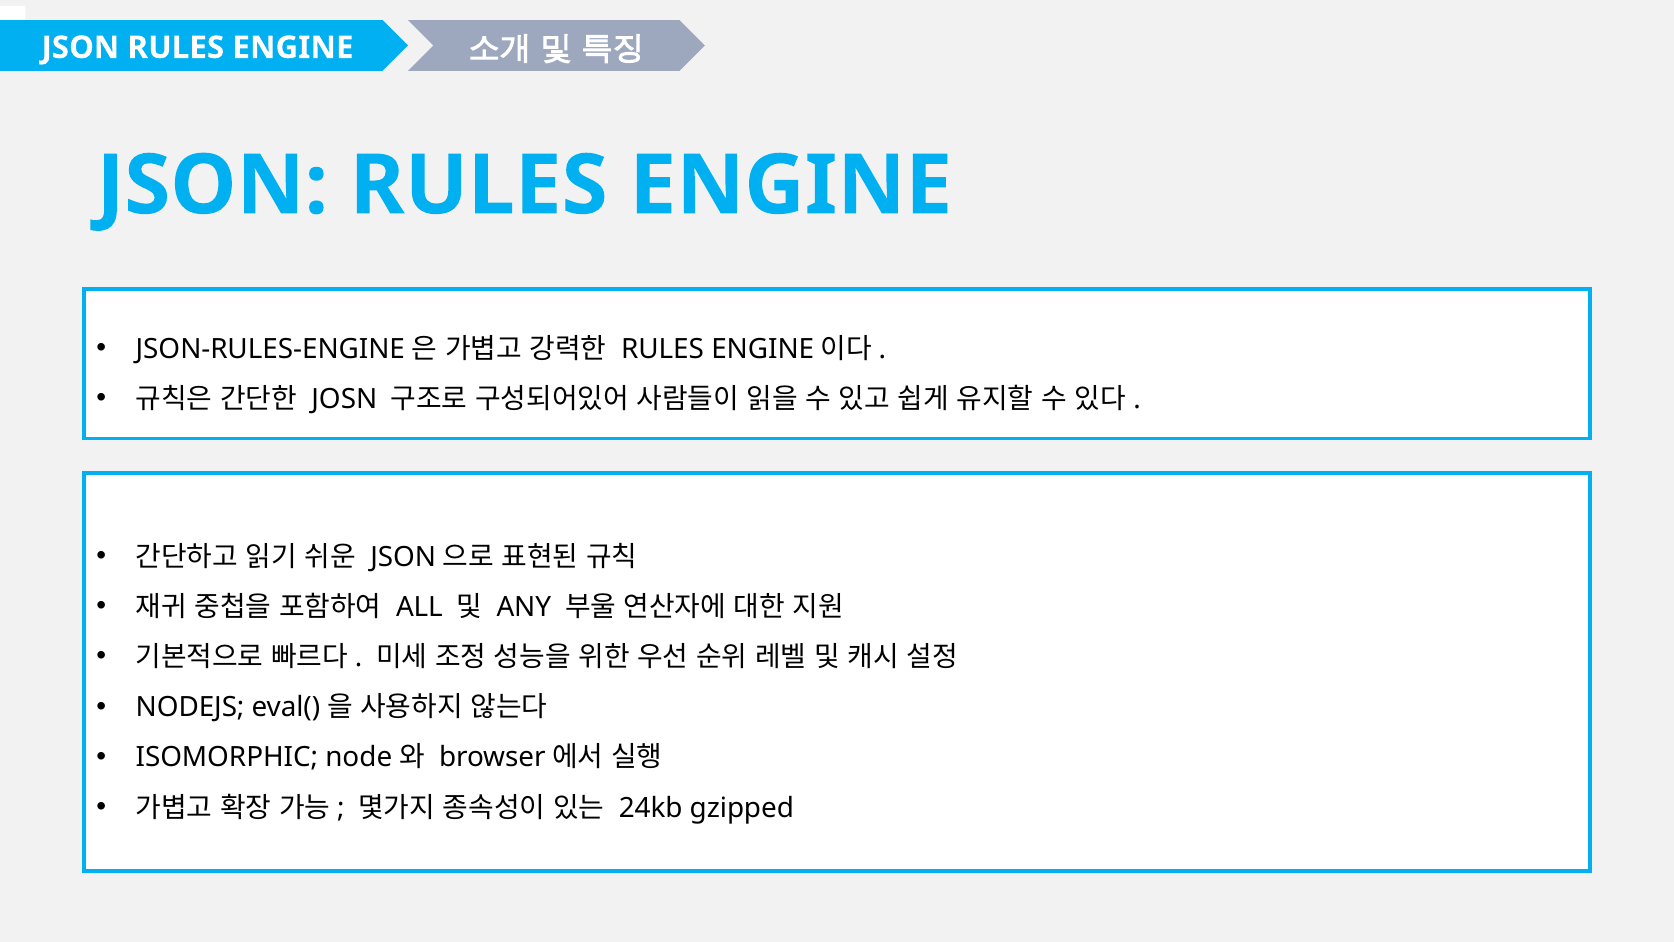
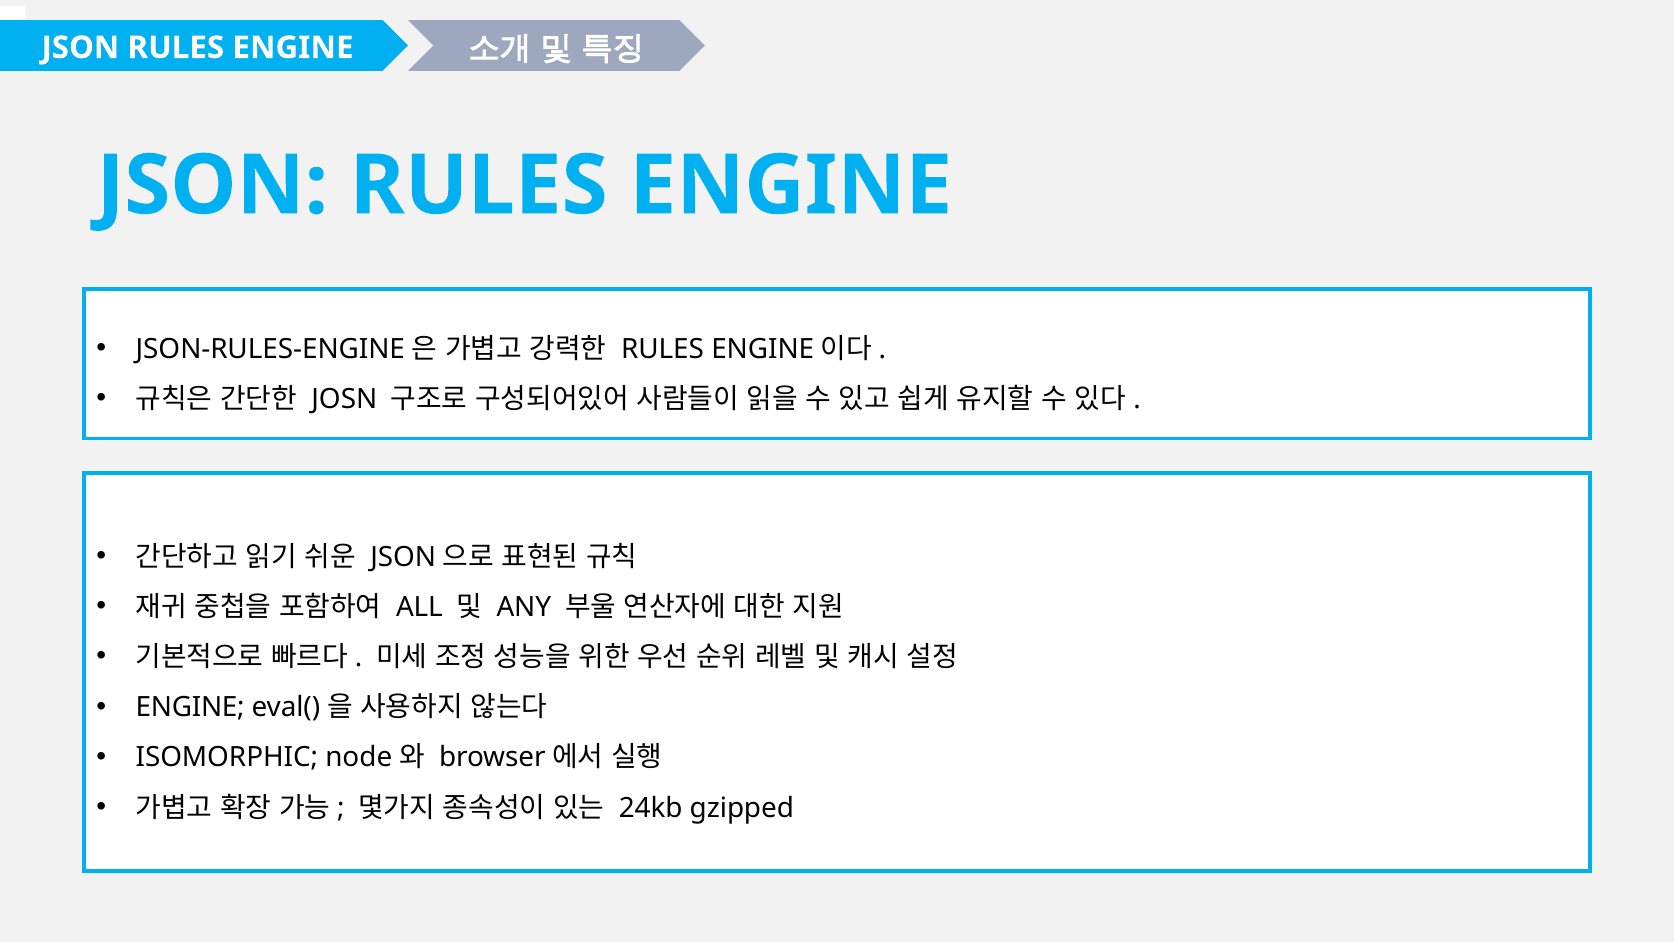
NODEJS at (190, 707): NODEJS -> ENGINE
